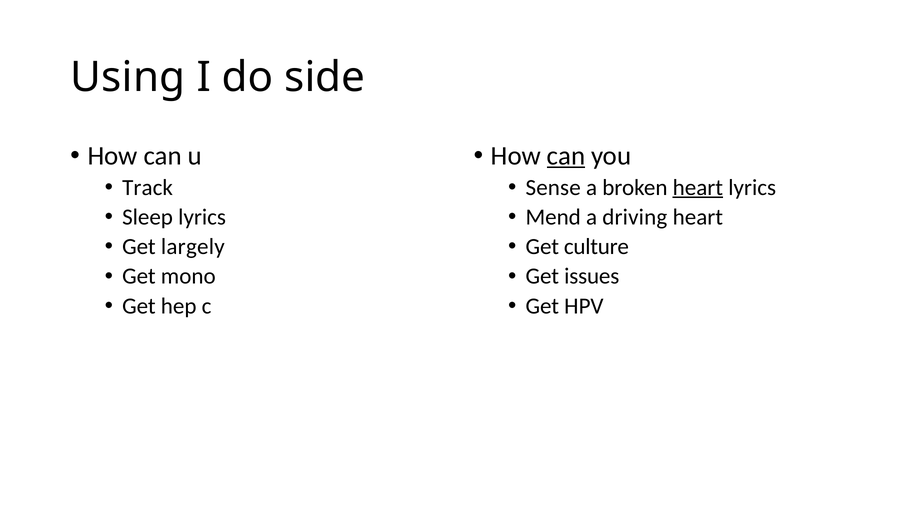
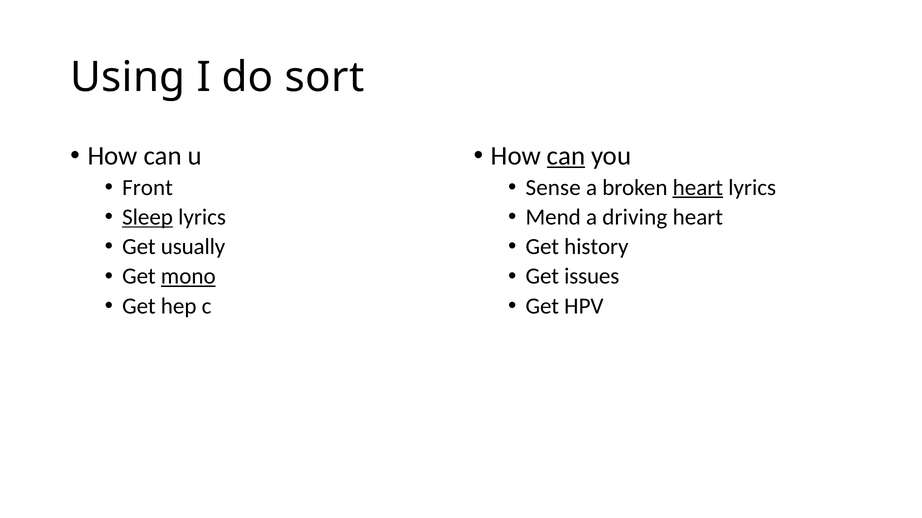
side: side -> sort
Track: Track -> Front
Sleep underline: none -> present
largely: largely -> usually
culture: culture -> history
mono underline: none -> present
